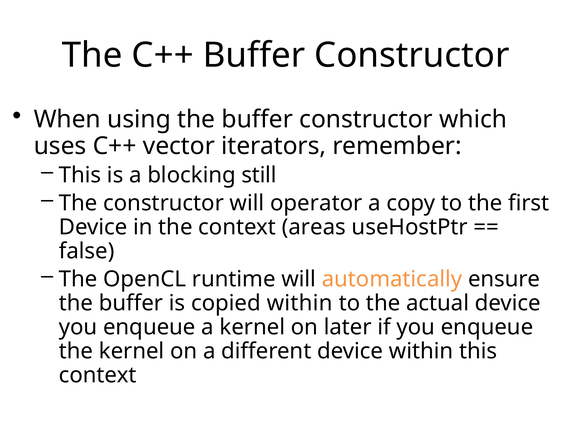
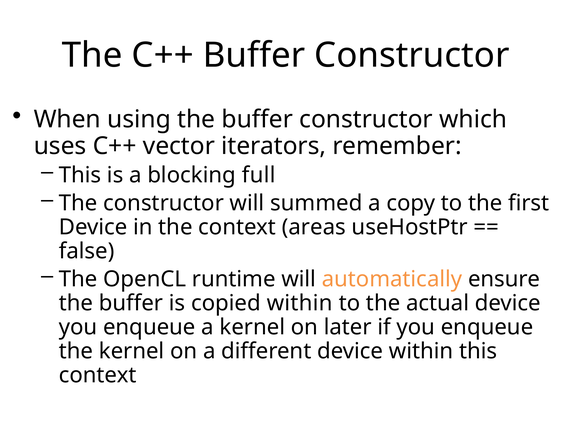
still: still -> full
operator: operator -> summed
